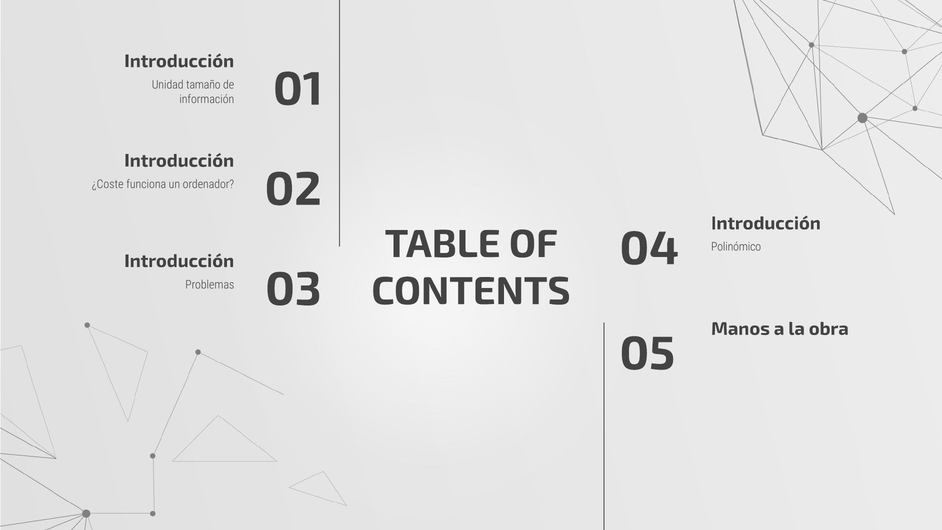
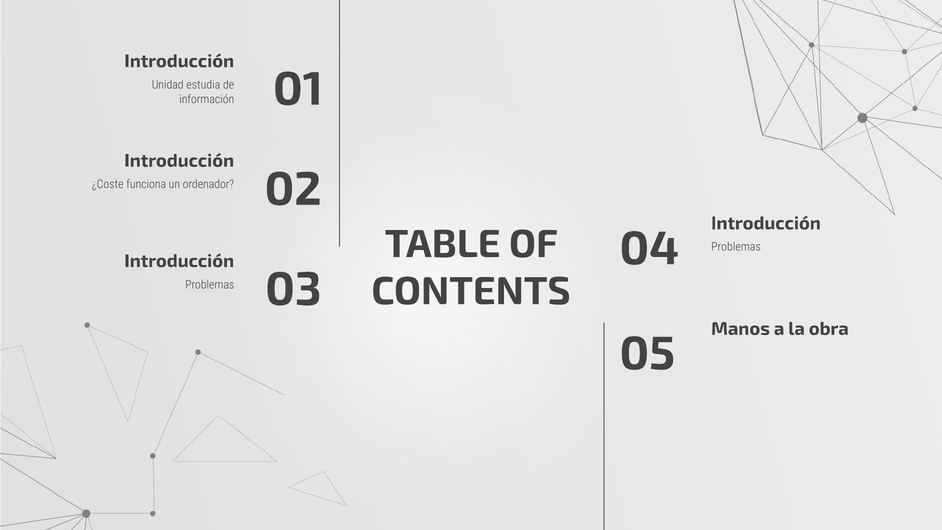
tamaño: tamaño -> estudia
Polinómico at (736, 247): Polinómico -> Problemas
